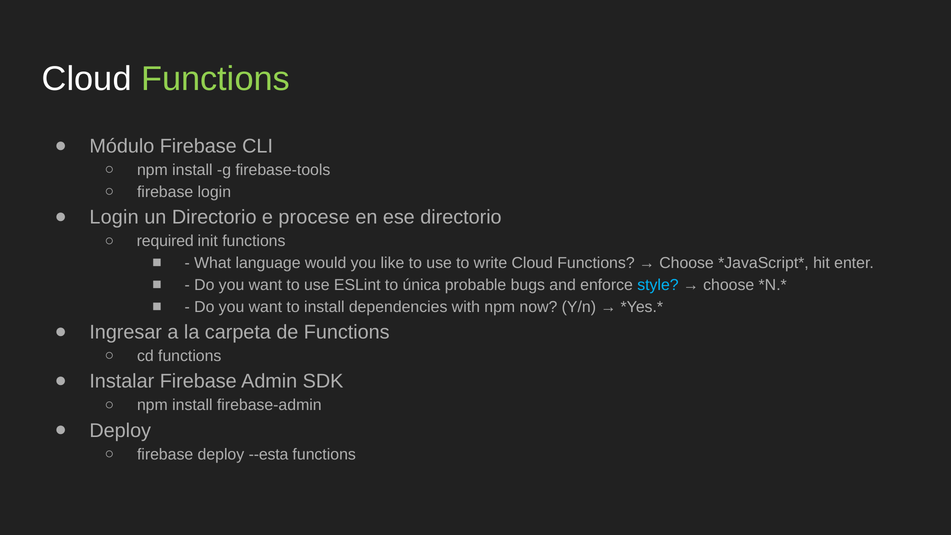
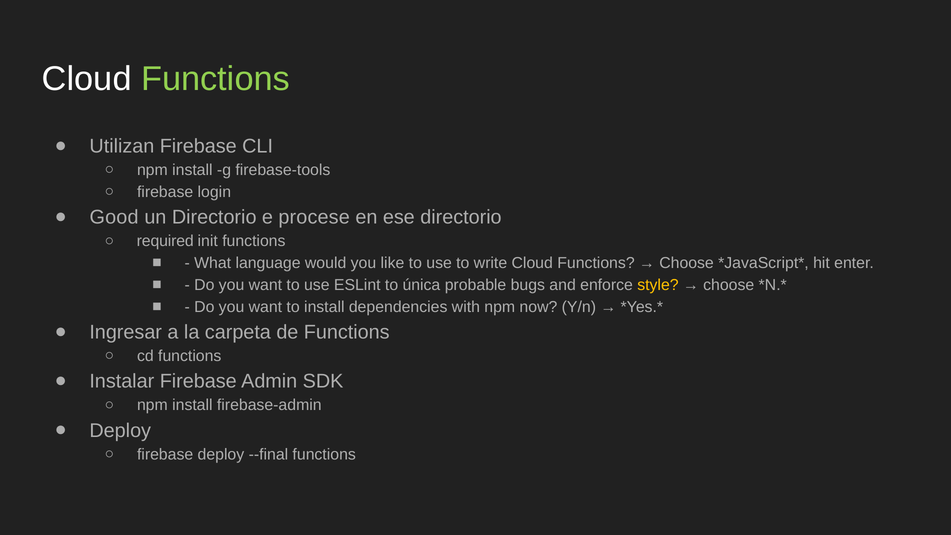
Módulo: Módulo -> Utilizan
Login at (114, 217): Login -> Good
style colour: light blue -> yellow
--esta: --esta -> --final
